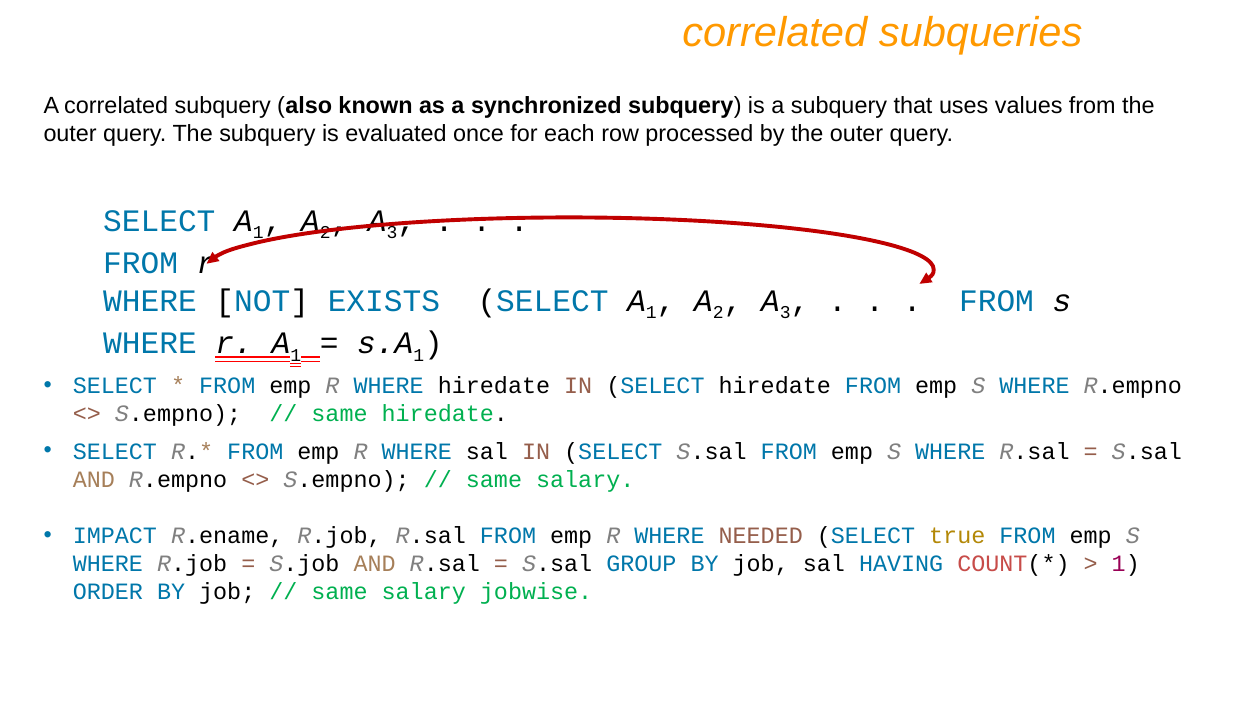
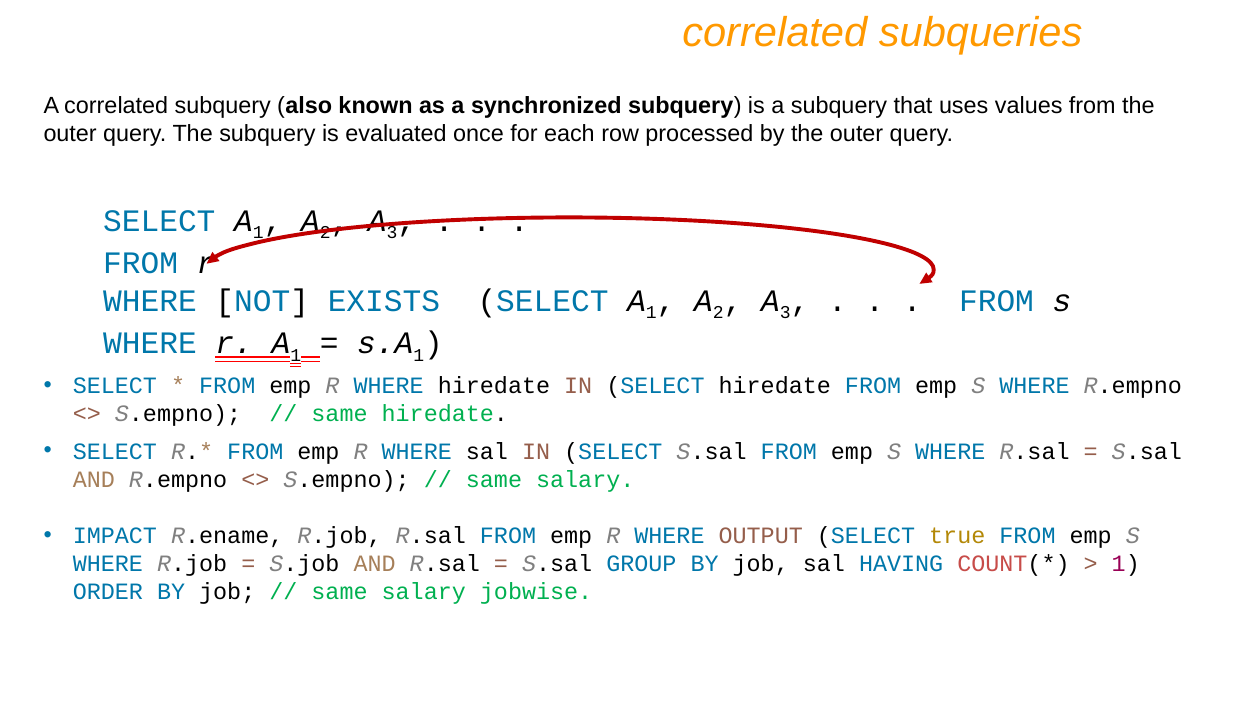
NEEDED: NEEDED -> OUTPUT
